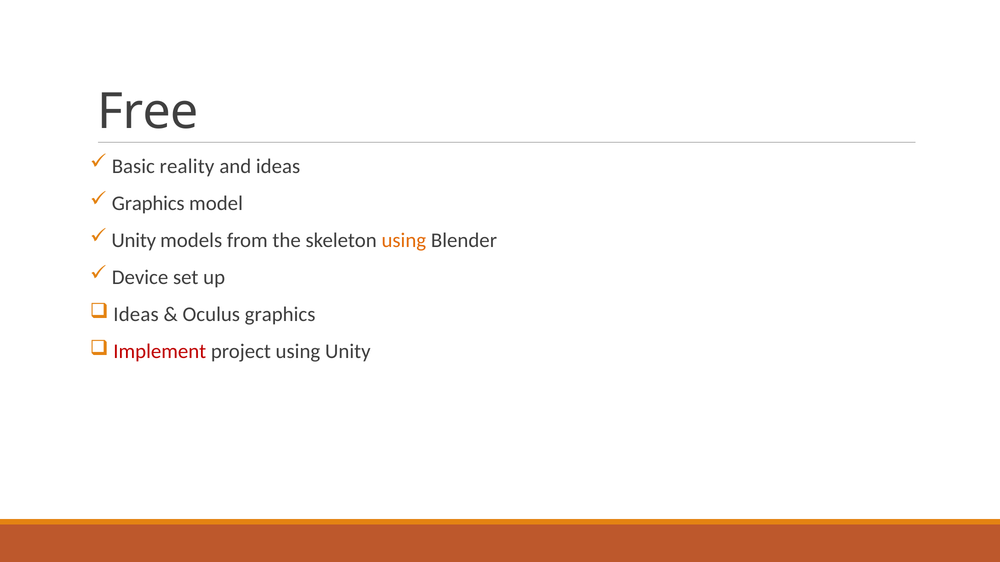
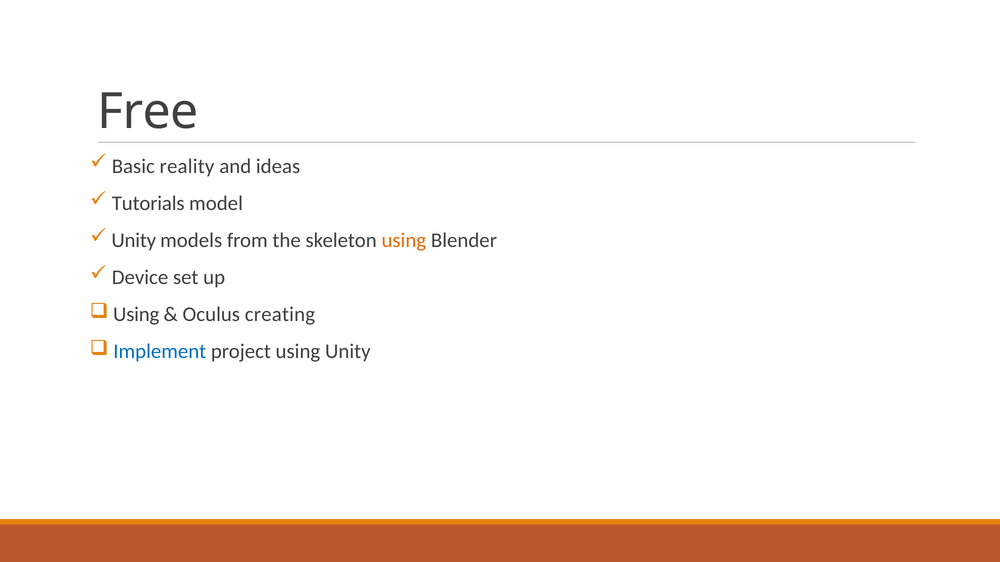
Graphics at (148, 203): Graphics -> Tutorials
Ideas at (136, 315): Ideas -> Using
Oculus graphics: graphics -> creating
Implement colour: red -> blue
